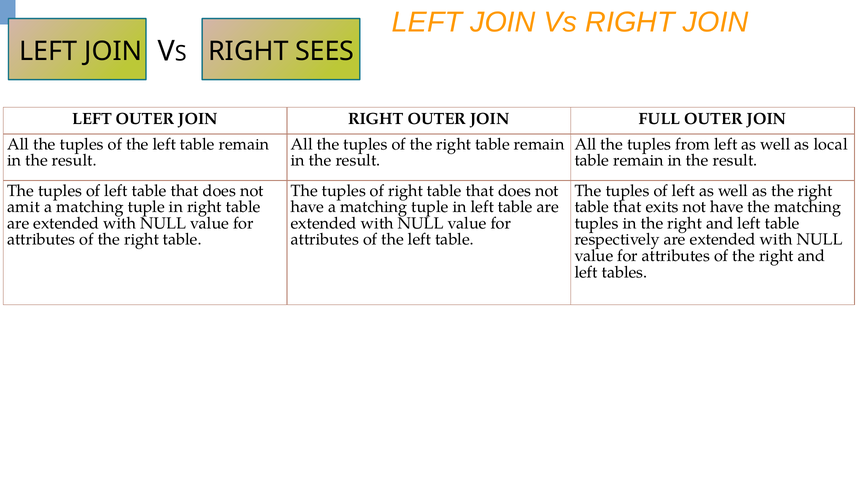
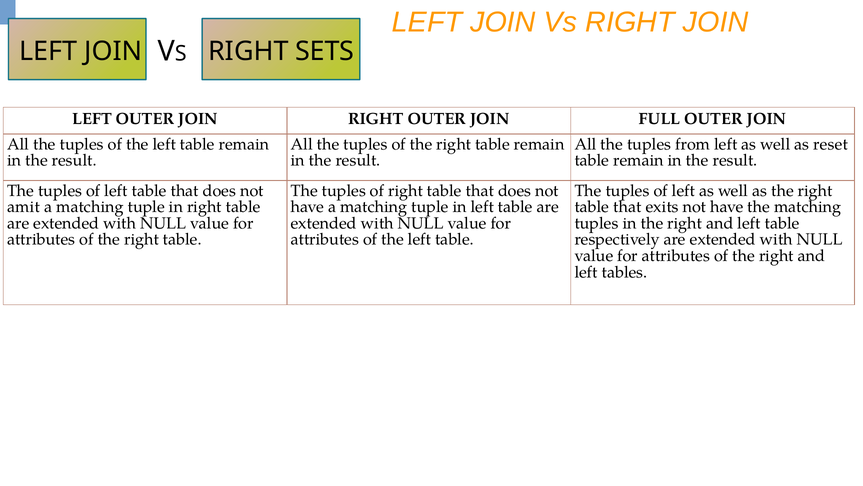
SEES: SEES -> SETS
local: local -> reset
